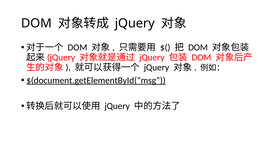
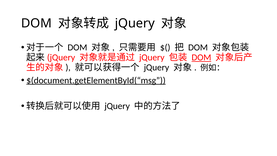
DOM at (201, 57) underline: none -> present
